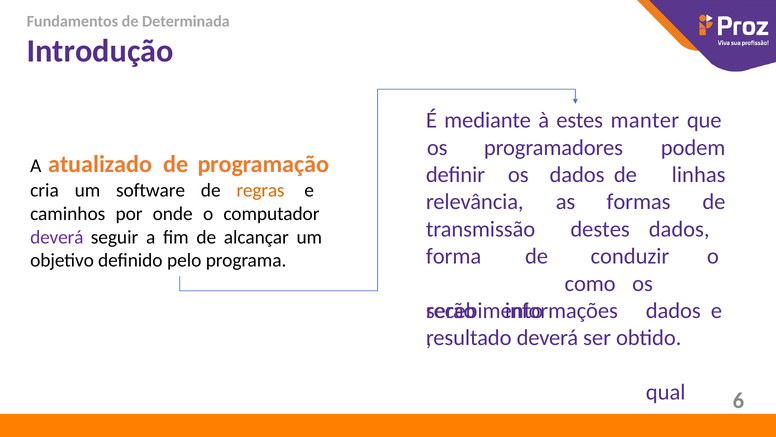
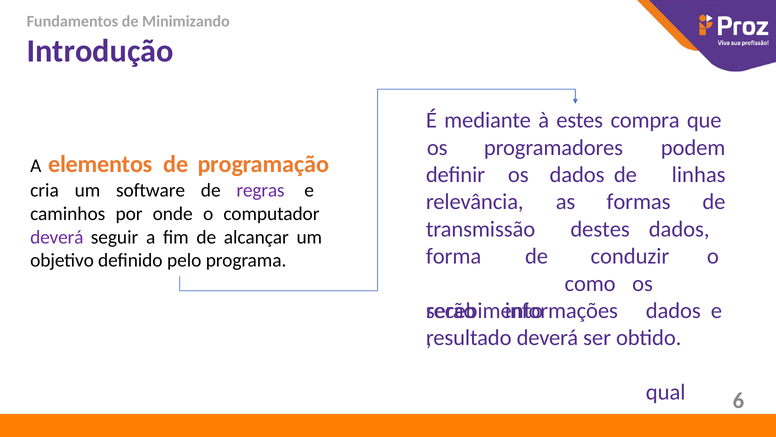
Determinada: Determinada -> Minimizando
manter: manter -> compra
atualizado: atualizado -> elementos
regras colour: orange -> purple
